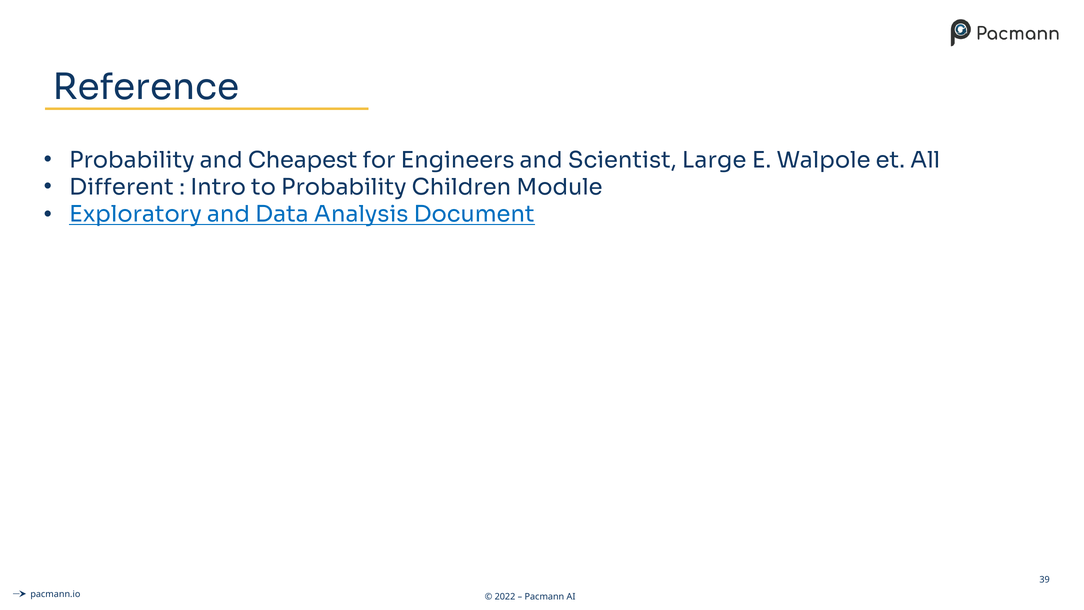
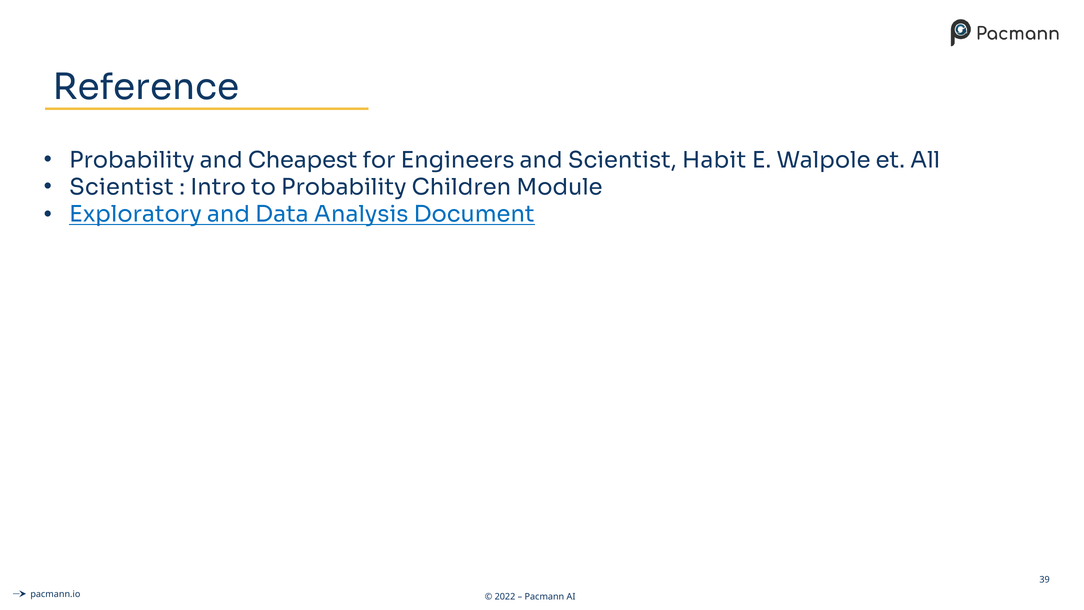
Large: Large -> Habit
Different at (122, 187): Different -> Scientist
